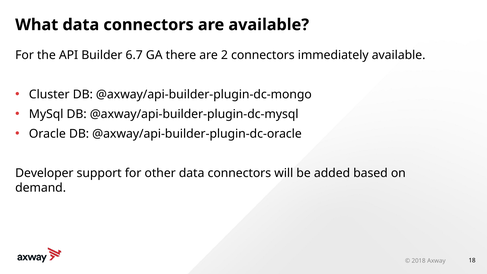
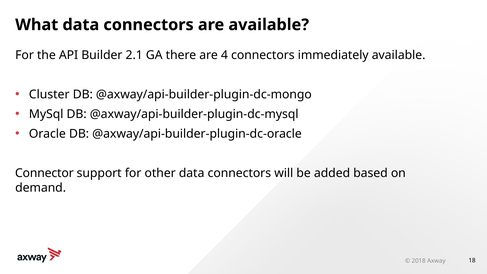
6.7: 6.7 -> 2.1
2: 2 -> 4
Developer: Developer -> Connector
